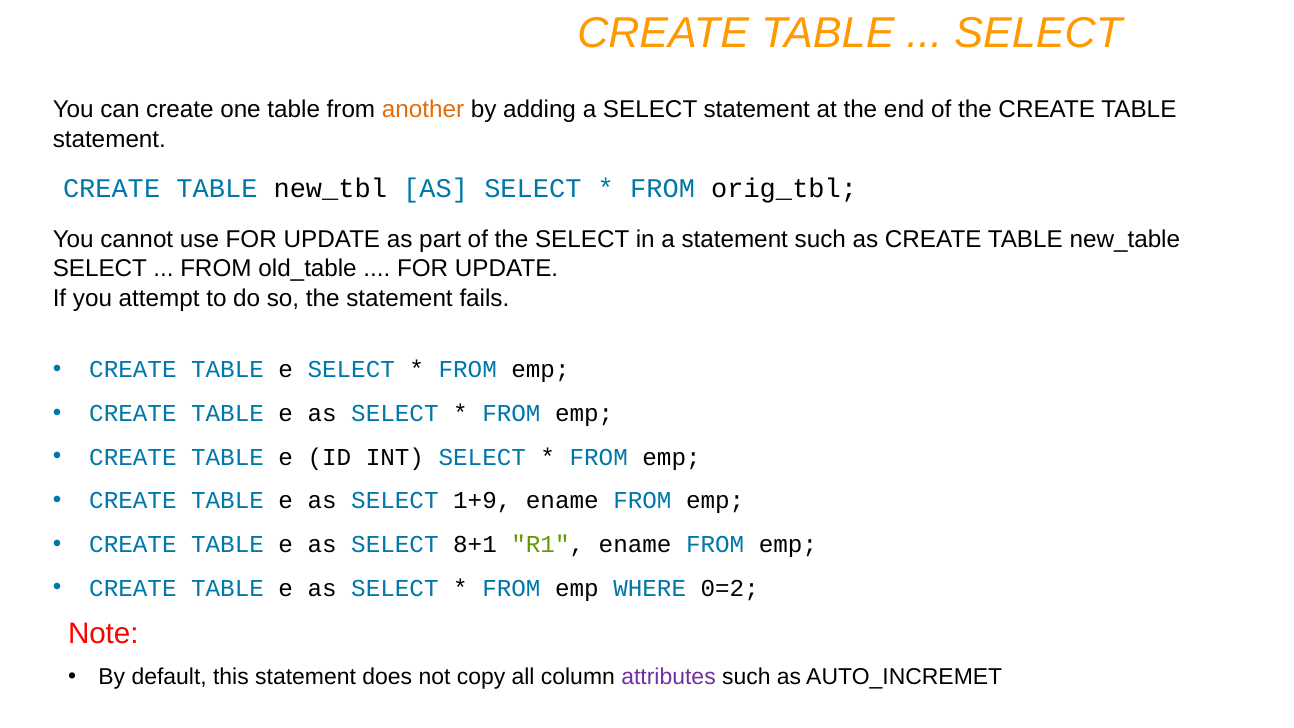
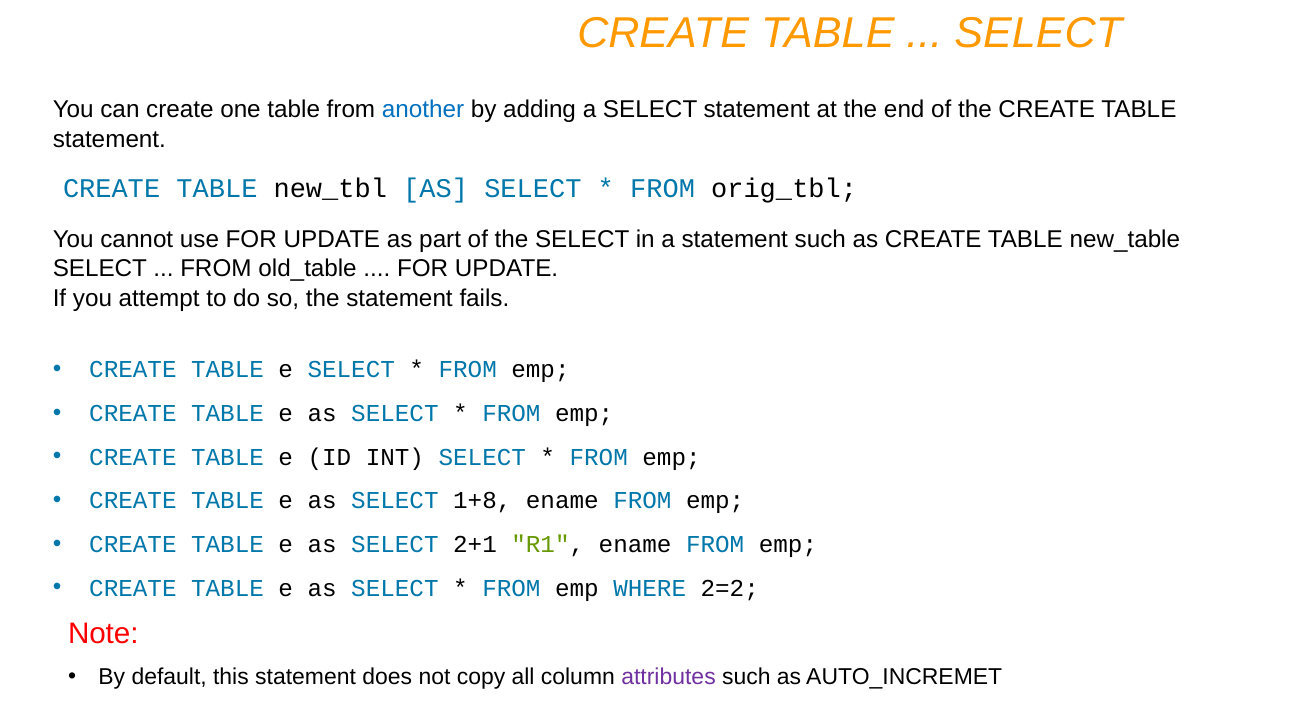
another colour: orange -> blue
1+9: 1+9 -> 1+8
8+1: 8+1 -> 2+1
0=2: 0=2 -> 2=2
